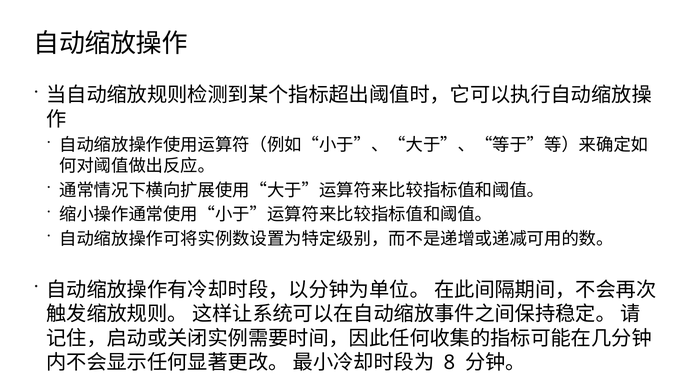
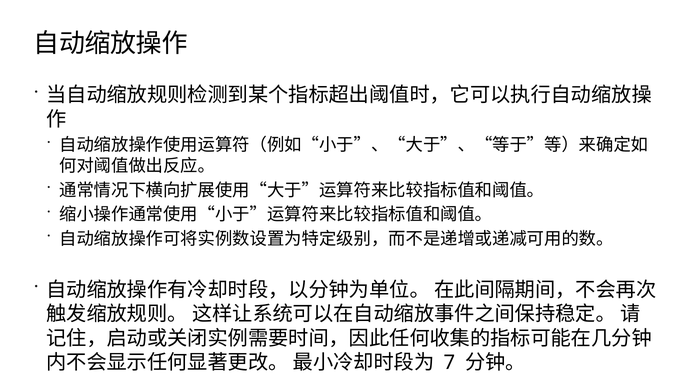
8: 8 -> 7
